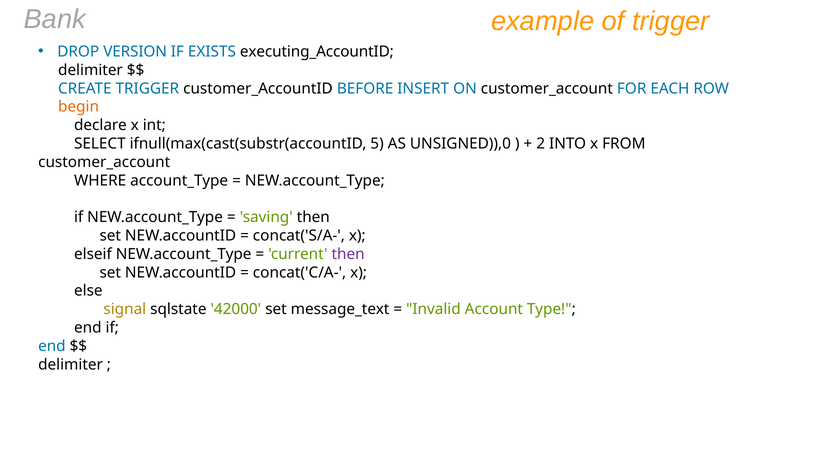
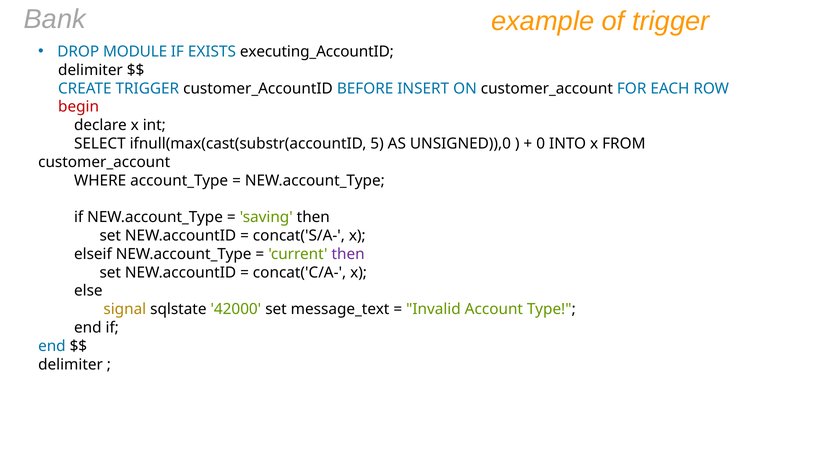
VERSION: VERSION -> MODULE
begin colour: orange -> red
2: 2 -> 0
